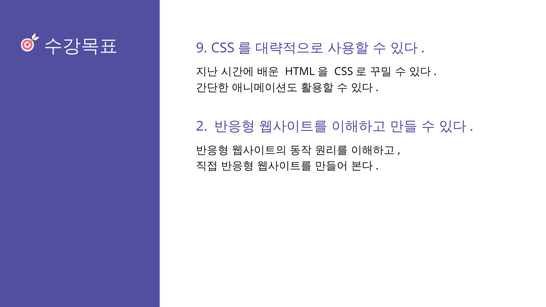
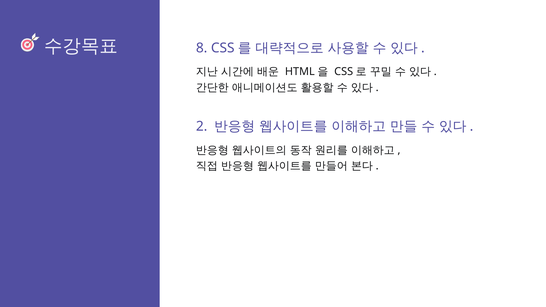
9: 9 -> 8
